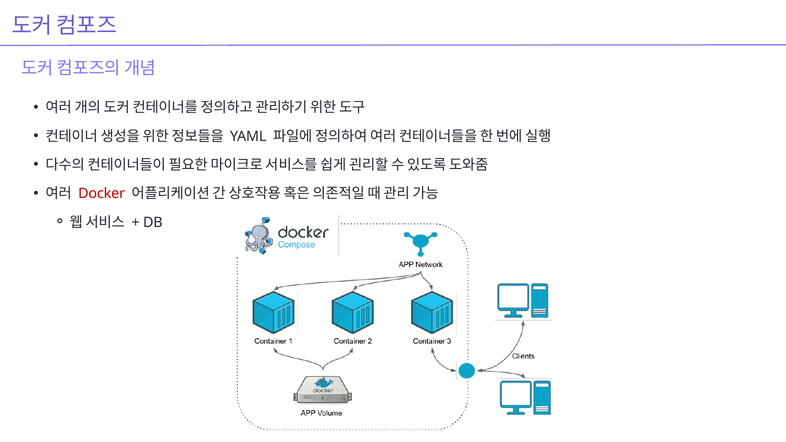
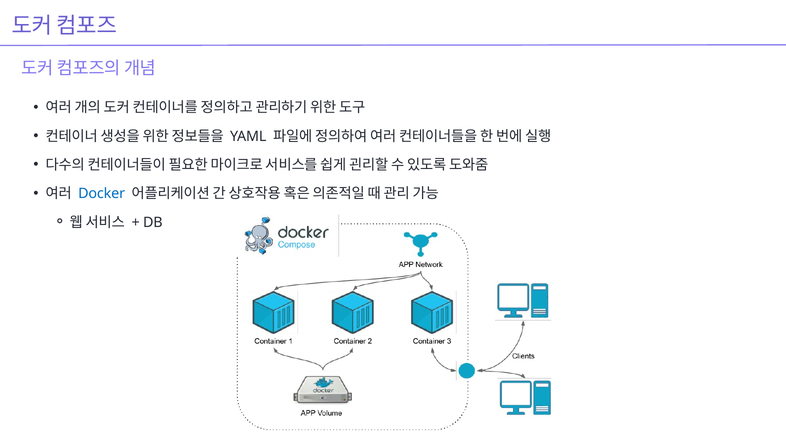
Docker colour: red -> blue
